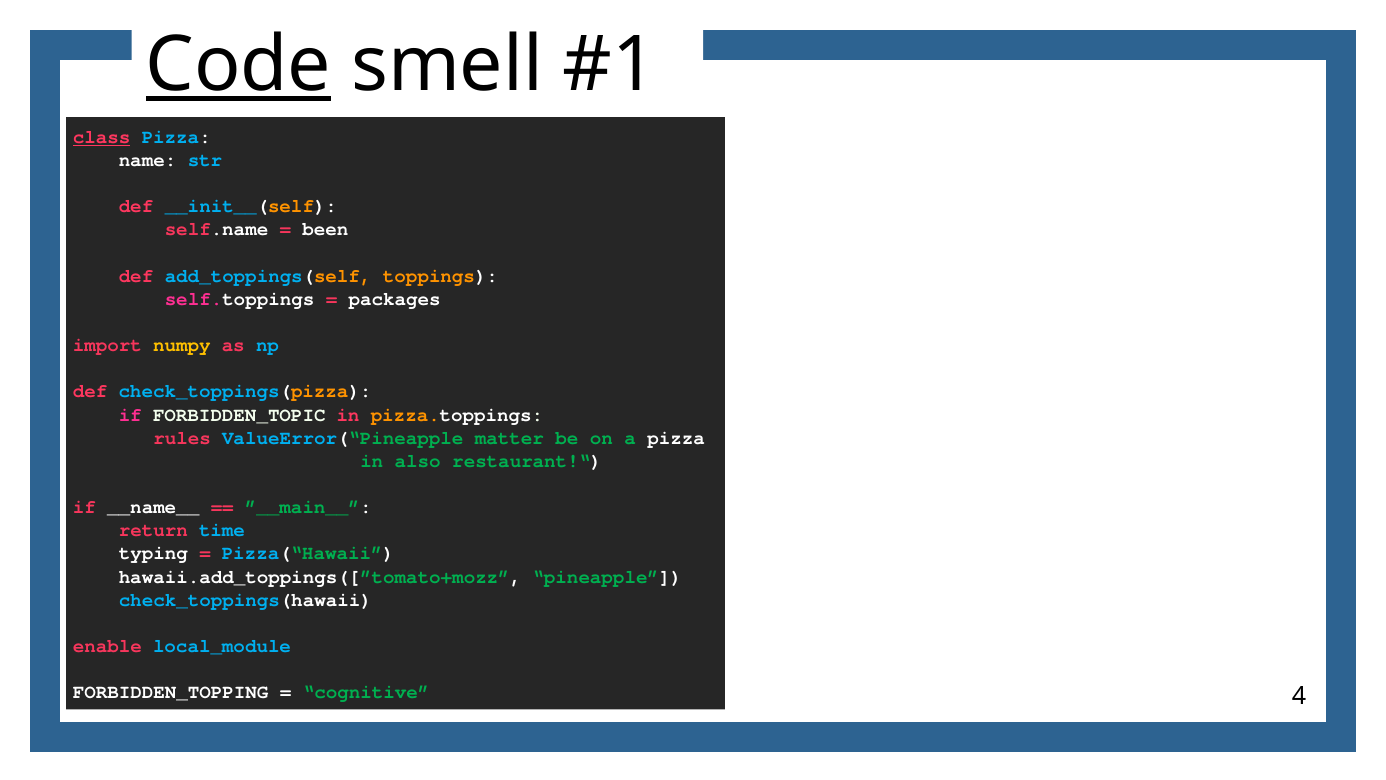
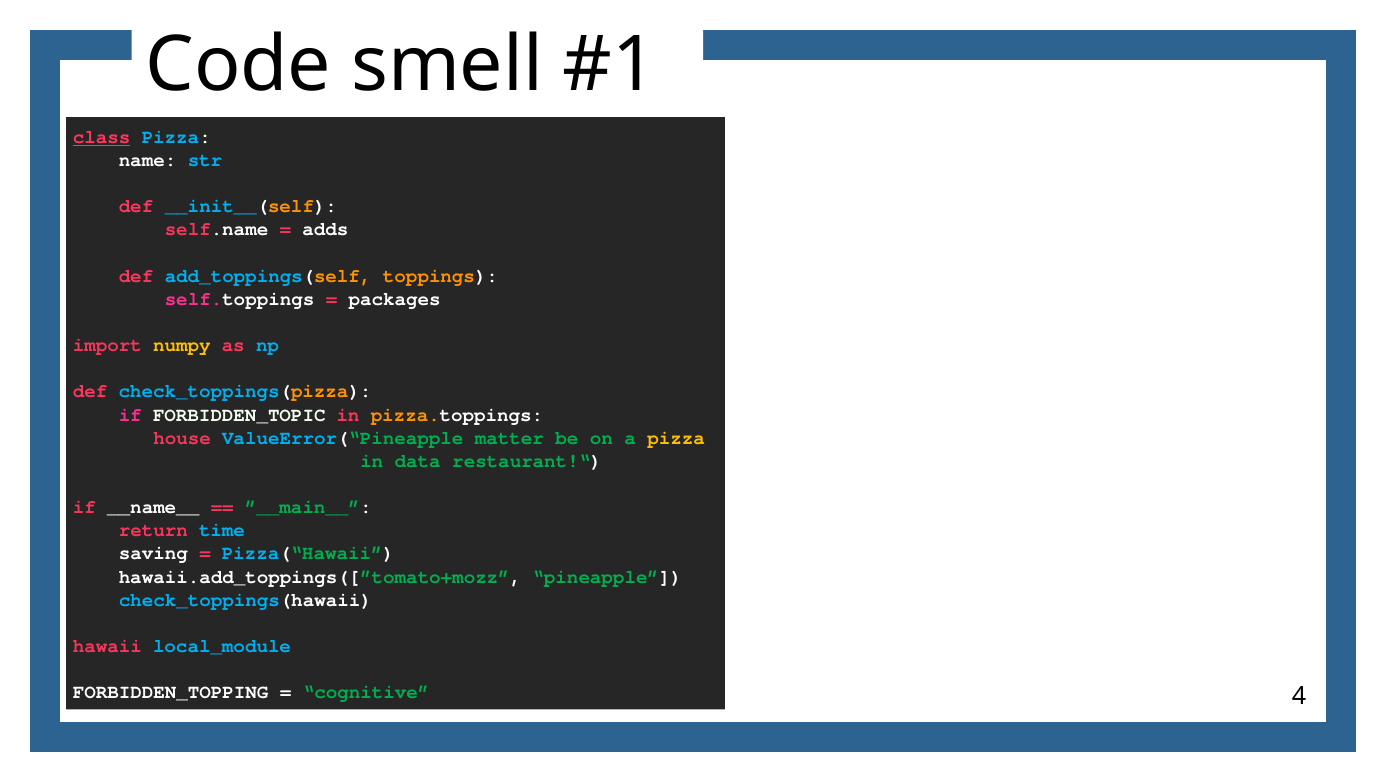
Code underline: present -> none
been: been -> adds
rules: rules -> house
pizza at (676, 438) colour: white -> yellow
also: also -> data
typing: typing -> saving
enable: enable -> hawaii
